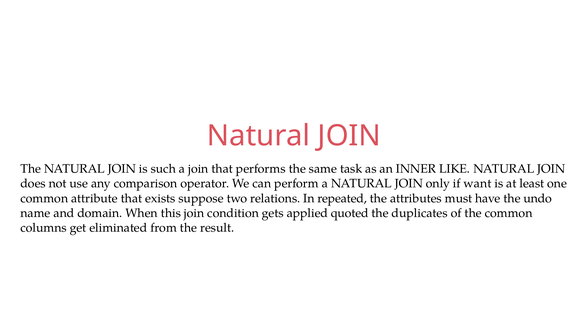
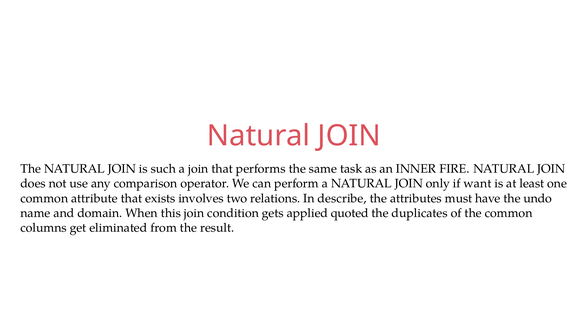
LIKE: LIKE -> FIRE
suppose: suppose -> involves
repeated: repeated -> describe
